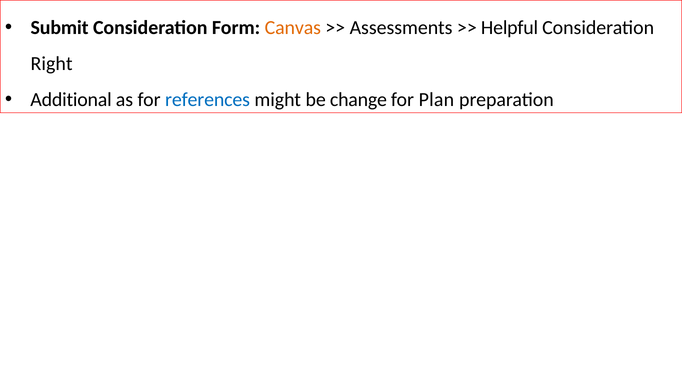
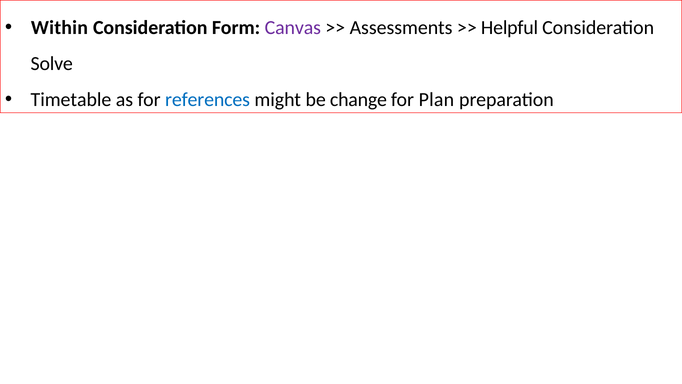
Submit: Submit -> Within
Canvas colour: orange -> purple
Right: Right -> Solve
Additional: Additional -> Timetable
